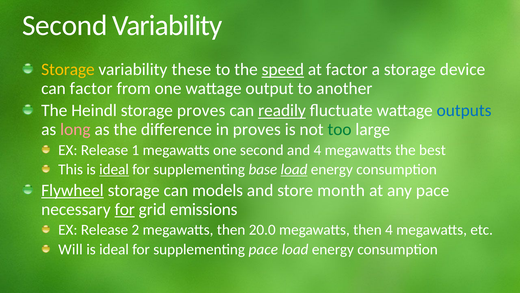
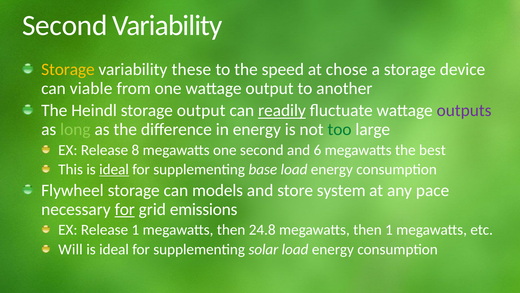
speed underline: present -> none
at factor: factor -> chose
can factor: factor -> viable
storage proves: proves -> output
outputs colour: blue -> purple
long colour: pink -> light green
in proves: proves -> energy
1: 1 -> 8
and 4: 4 -> 6
load at (294, 169) underline: present -> none
Flywheel underline: present -> none
month: month -> system
Release 2: 2 -> 1
20.0: 20.0 -> 24.8
then 4: 4 -> 1
supplementing pace: pace -> solar
